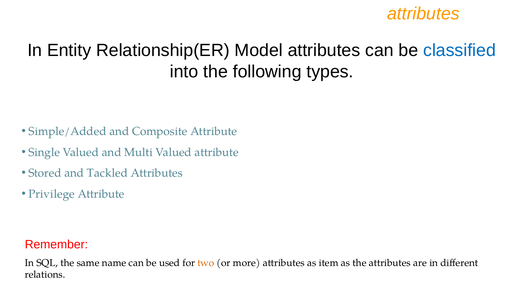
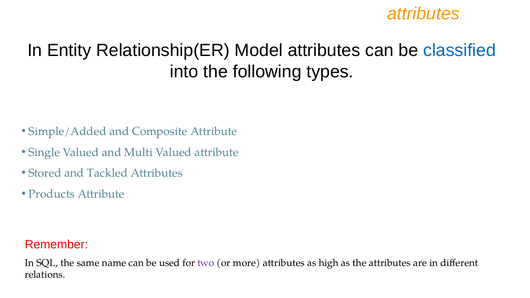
Privilege: Privilege -> Products
two colour: orange -> purple
item: item -> high
